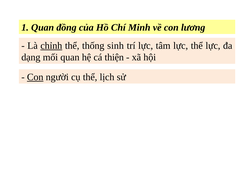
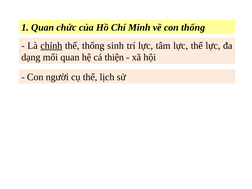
đồng: đồng -> chức
con lương: lương -> thống
Con at (35, 77) underline: present -> none
